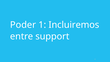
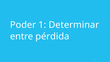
Incluiremos: Incluiremos -> Determinar
support: support -> pérdida
